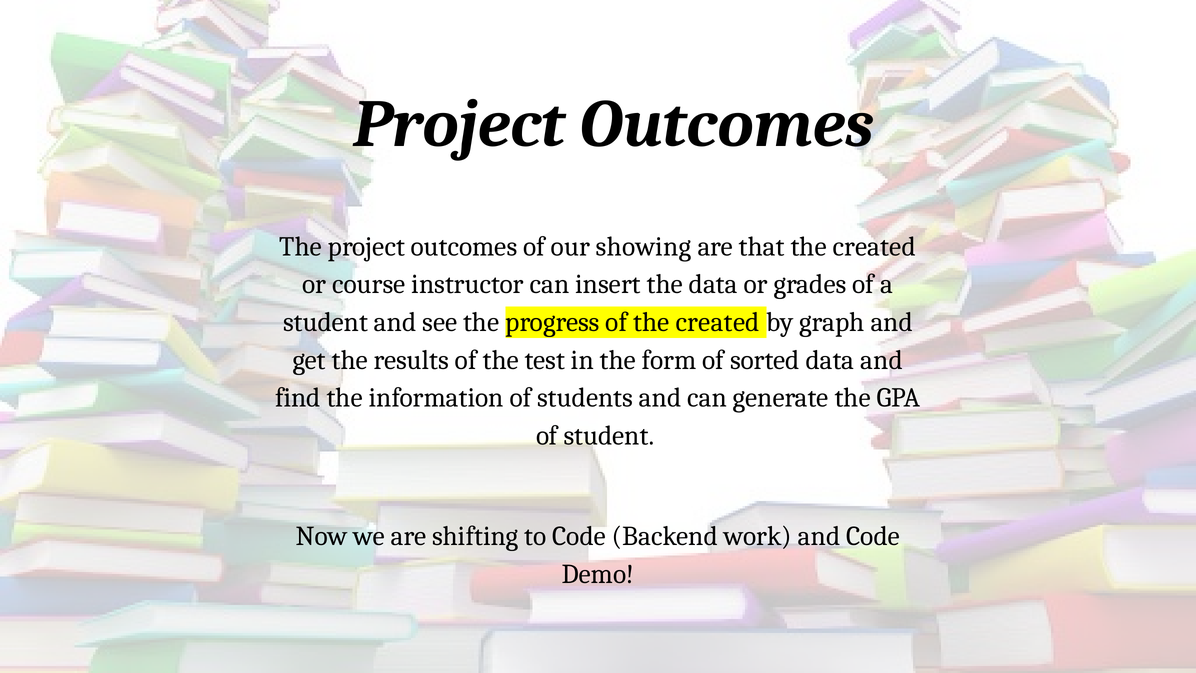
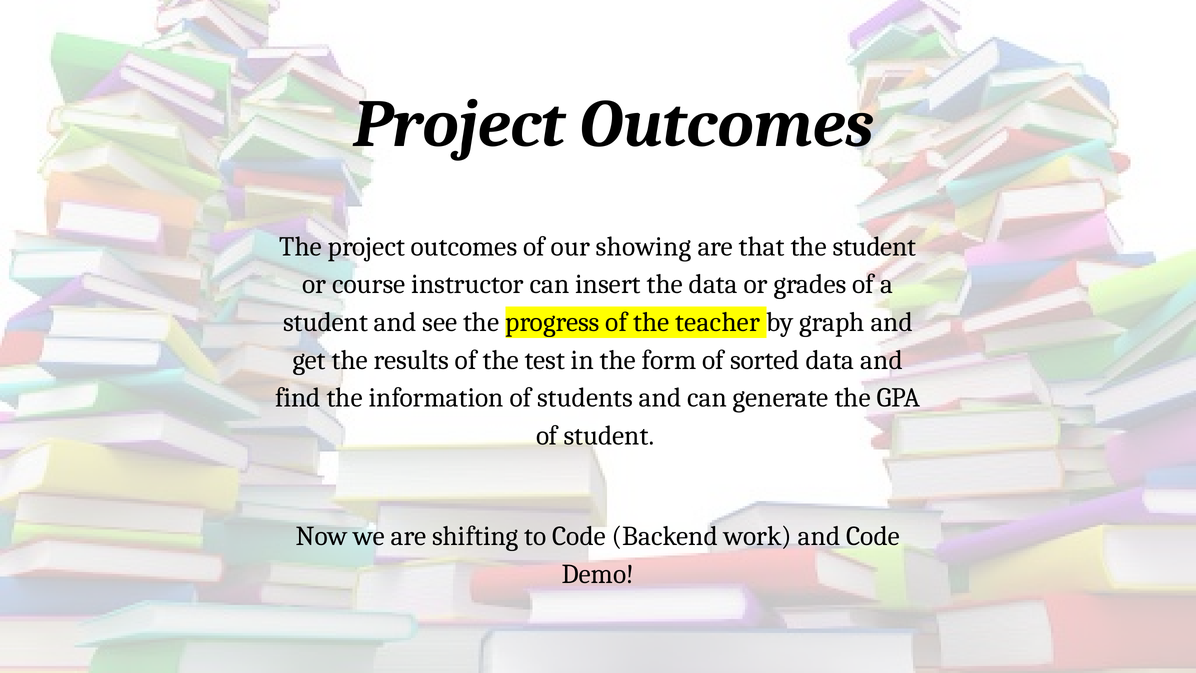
that the created: created -> student
of the created: created -> teacher
